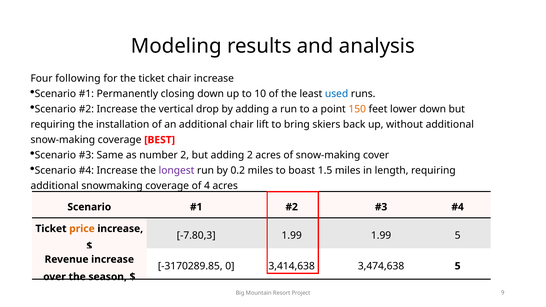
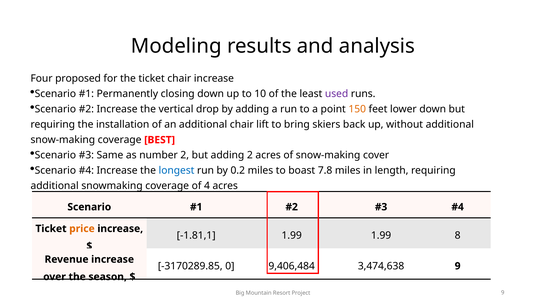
following: following -> proposed
used colour: blue -> purple
longest colour: purple -> blue
1.5: 1.5 -> 7.8
-7.80,3: -7.80,3 -> -1.81,1
1.99 5: 5 -> 8
3,414,638: 3,414,638 -> 9,406,484
3,474,638 5: 5 -> 9
